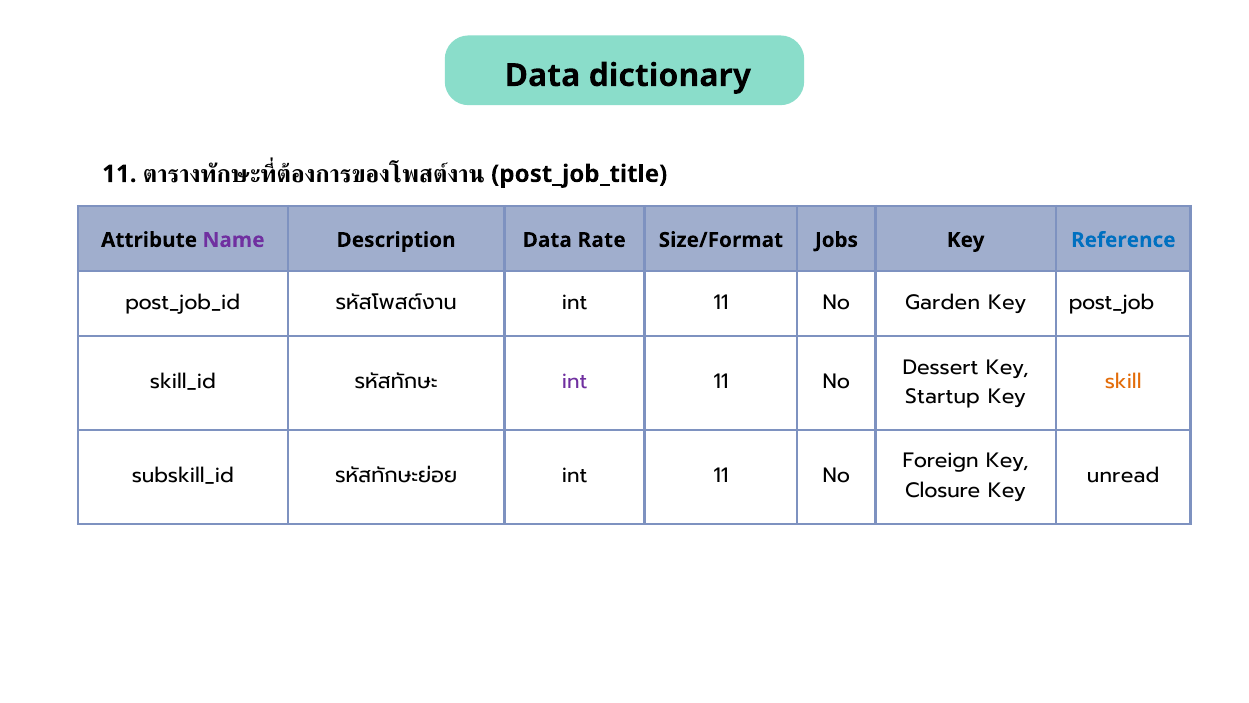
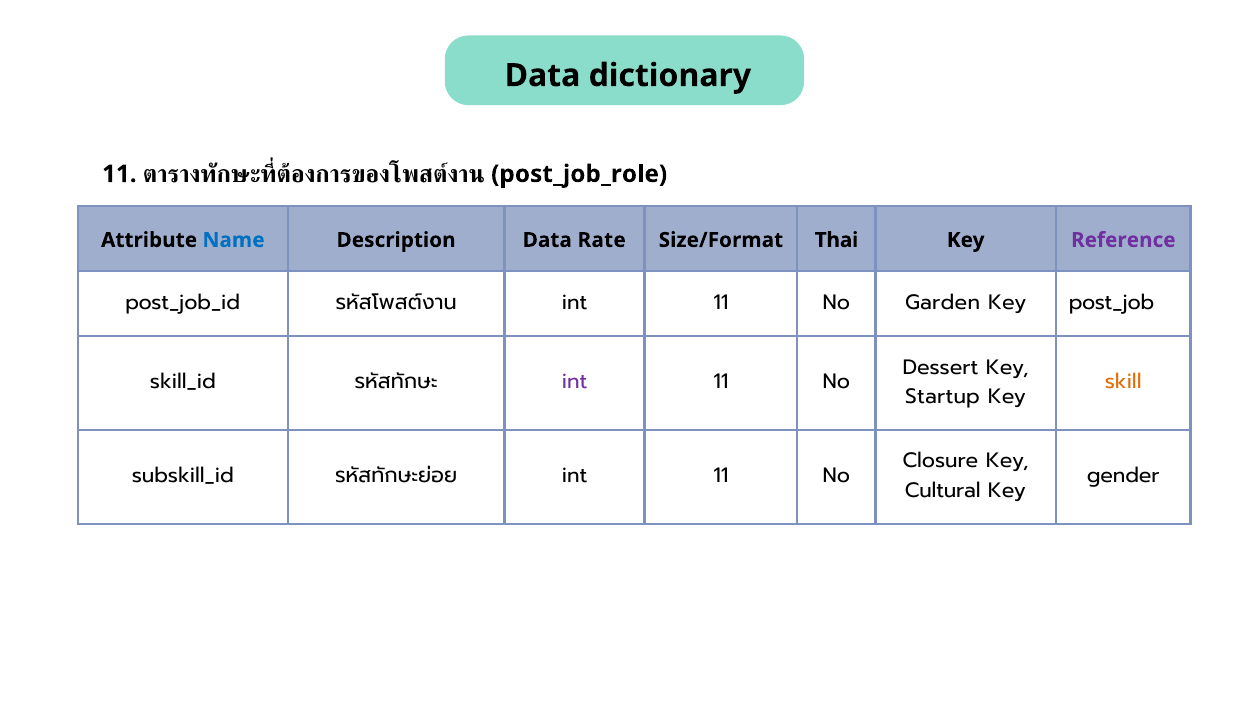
post_job_title: post_job_title -> post_job_role
Name colour: purple -> blue
Jobs: Jobs -> Thai
Reference colour: blue -> purple
Foreign: Foreign -> Closure
unread: unread -> gender
Closure: Closure -> Cultural
